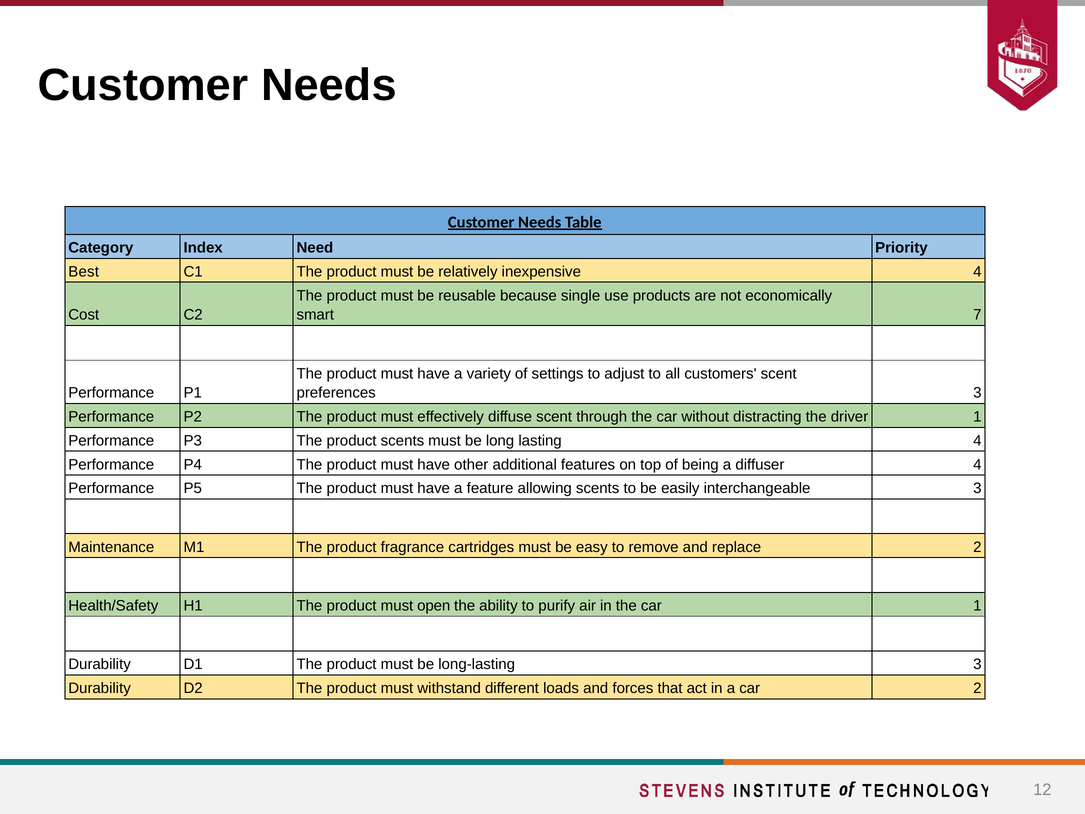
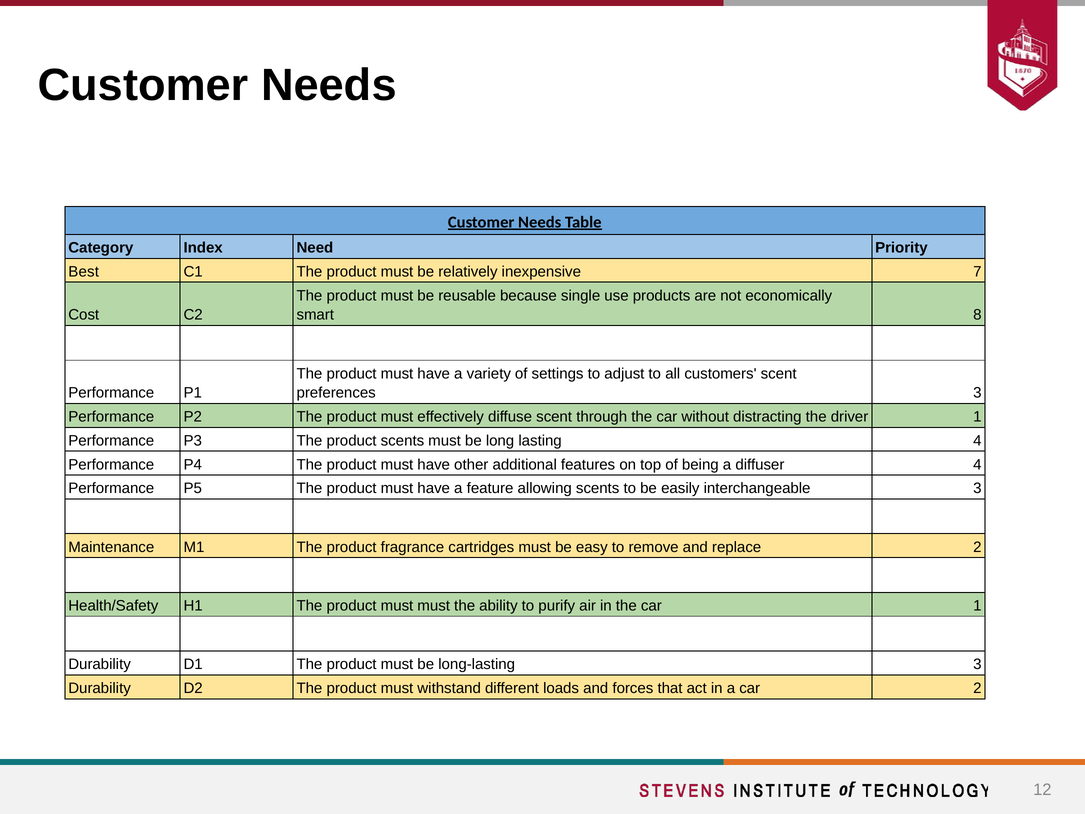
inexpensive 4: 4 -> 7
7: 7 -> 8
must open: open -> must
